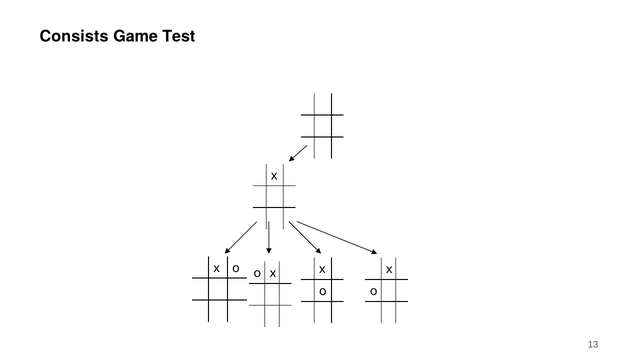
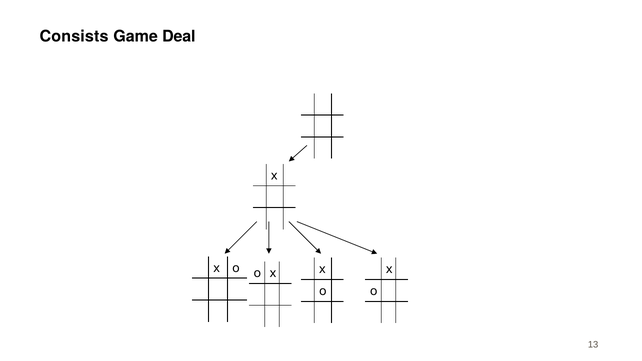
Test: Test -> Deal
